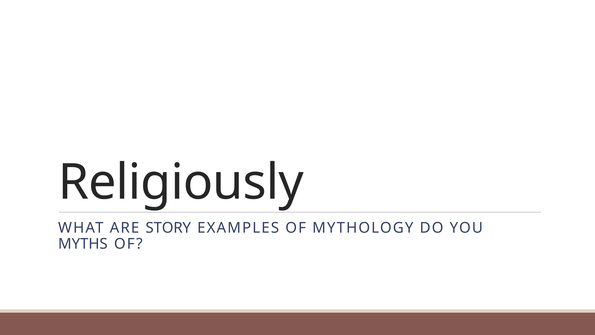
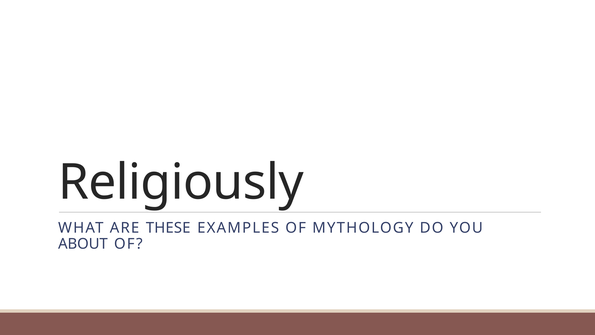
STORY: STORY -> THESE
MYTHS: MYTHS -> ABOUT
